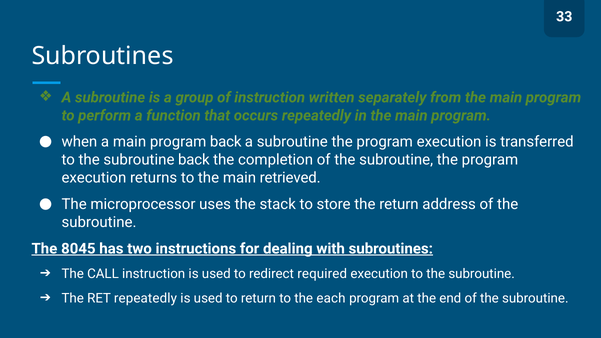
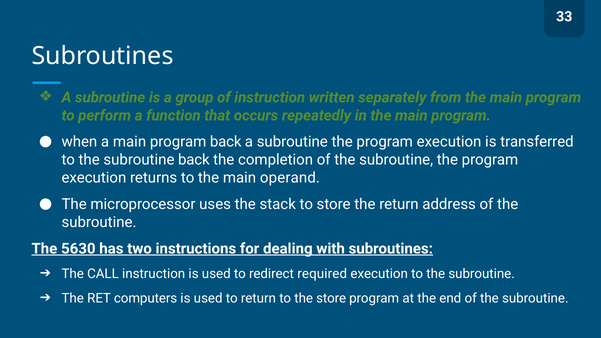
retrieved: retrieved -> operand
8045: 8045 -> 5630
RET repeatedly: repeatedly -> computers
the each: each -> store
